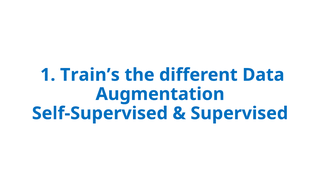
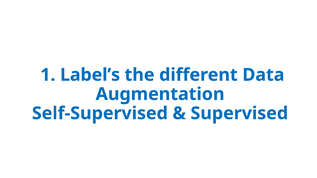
Train’s: Train’s -> Label’s
